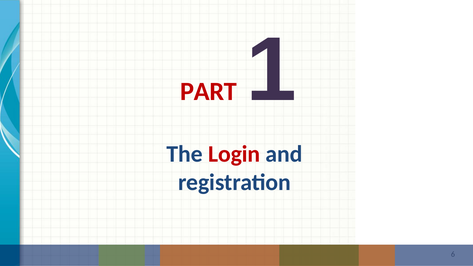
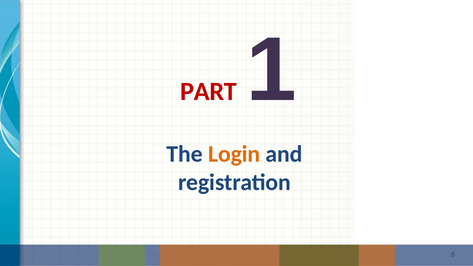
Login colour: red -> orange
